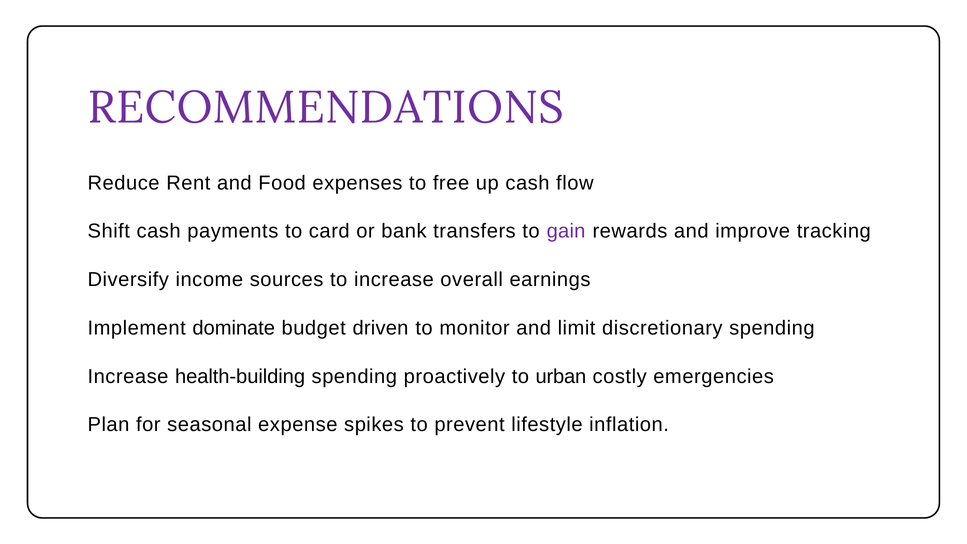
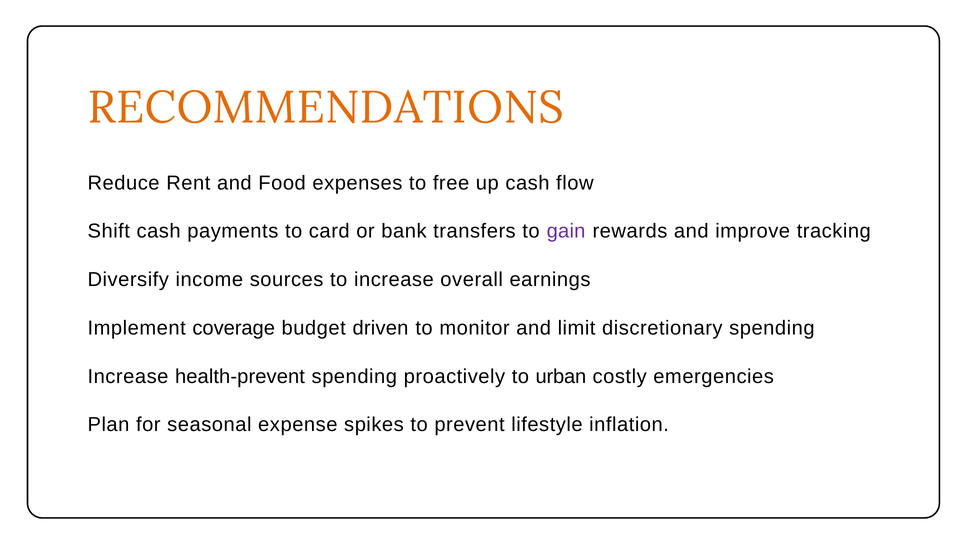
RECOMMENDATIONS colour: purple -> orange
dominate: dominate -> coverage
health-building: health-building -> health-prevent
